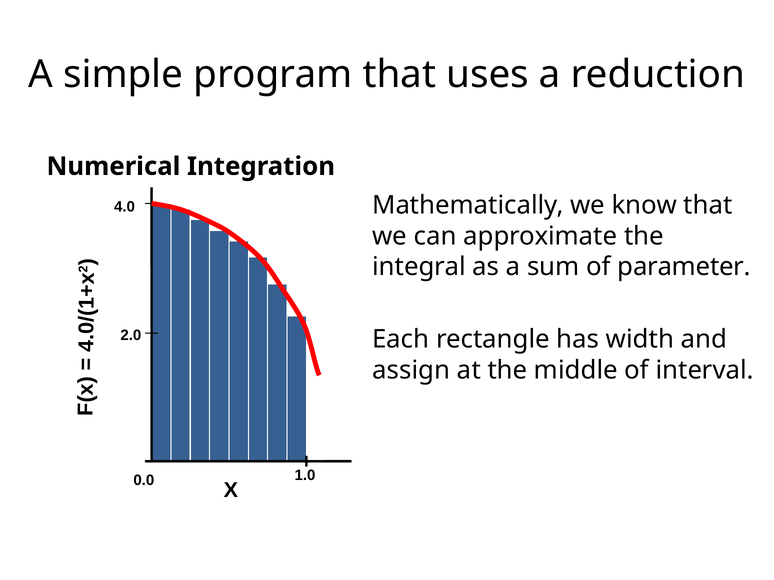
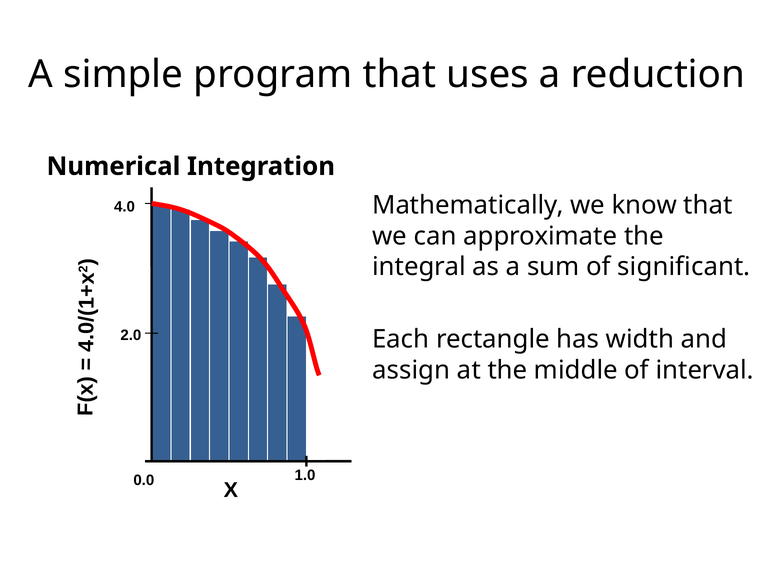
parameter: parameter -> significant
